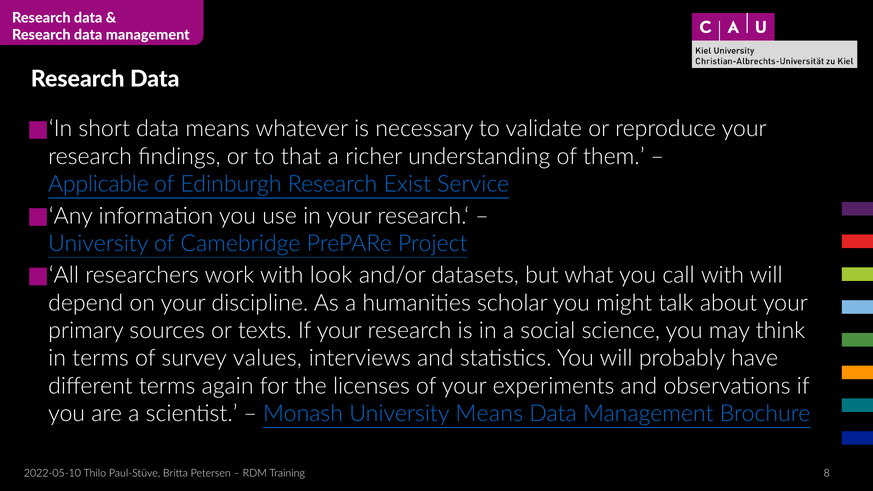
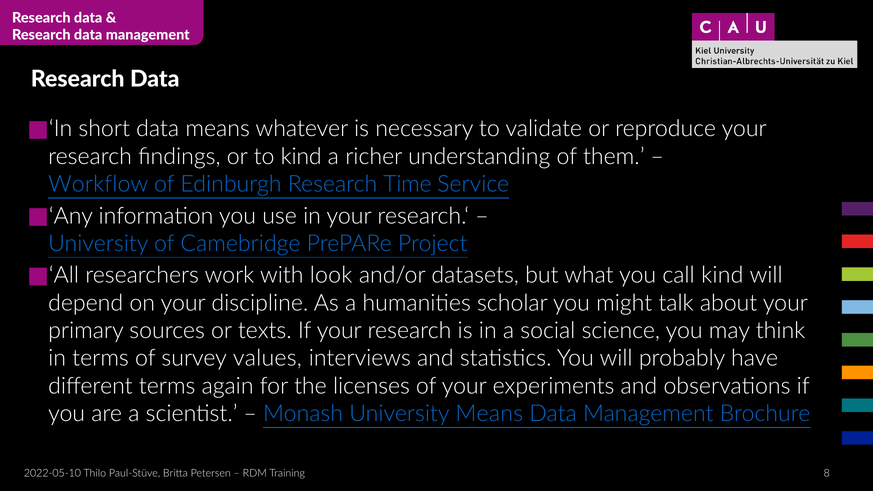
to that: that -> kind
Applicable: Applicable -> Workflow
Exist: Exist -> Time
call with: with -> kind
